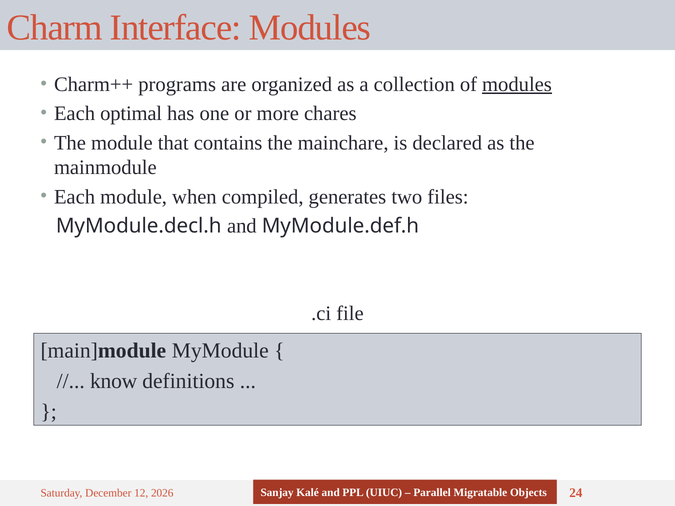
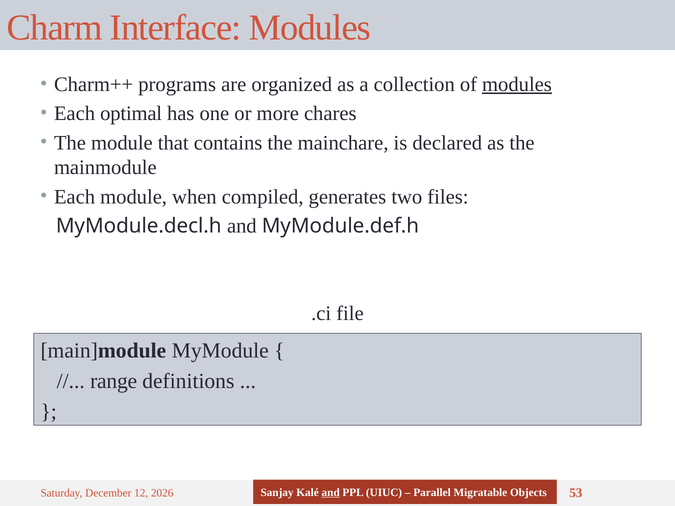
know: know -> range
and at (331, 493) underline: none -> present
24: 24 -> 53
